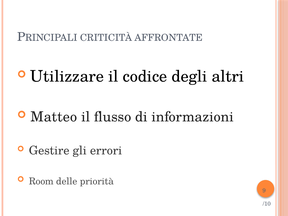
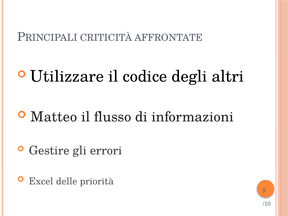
Room: Room -> Excel
